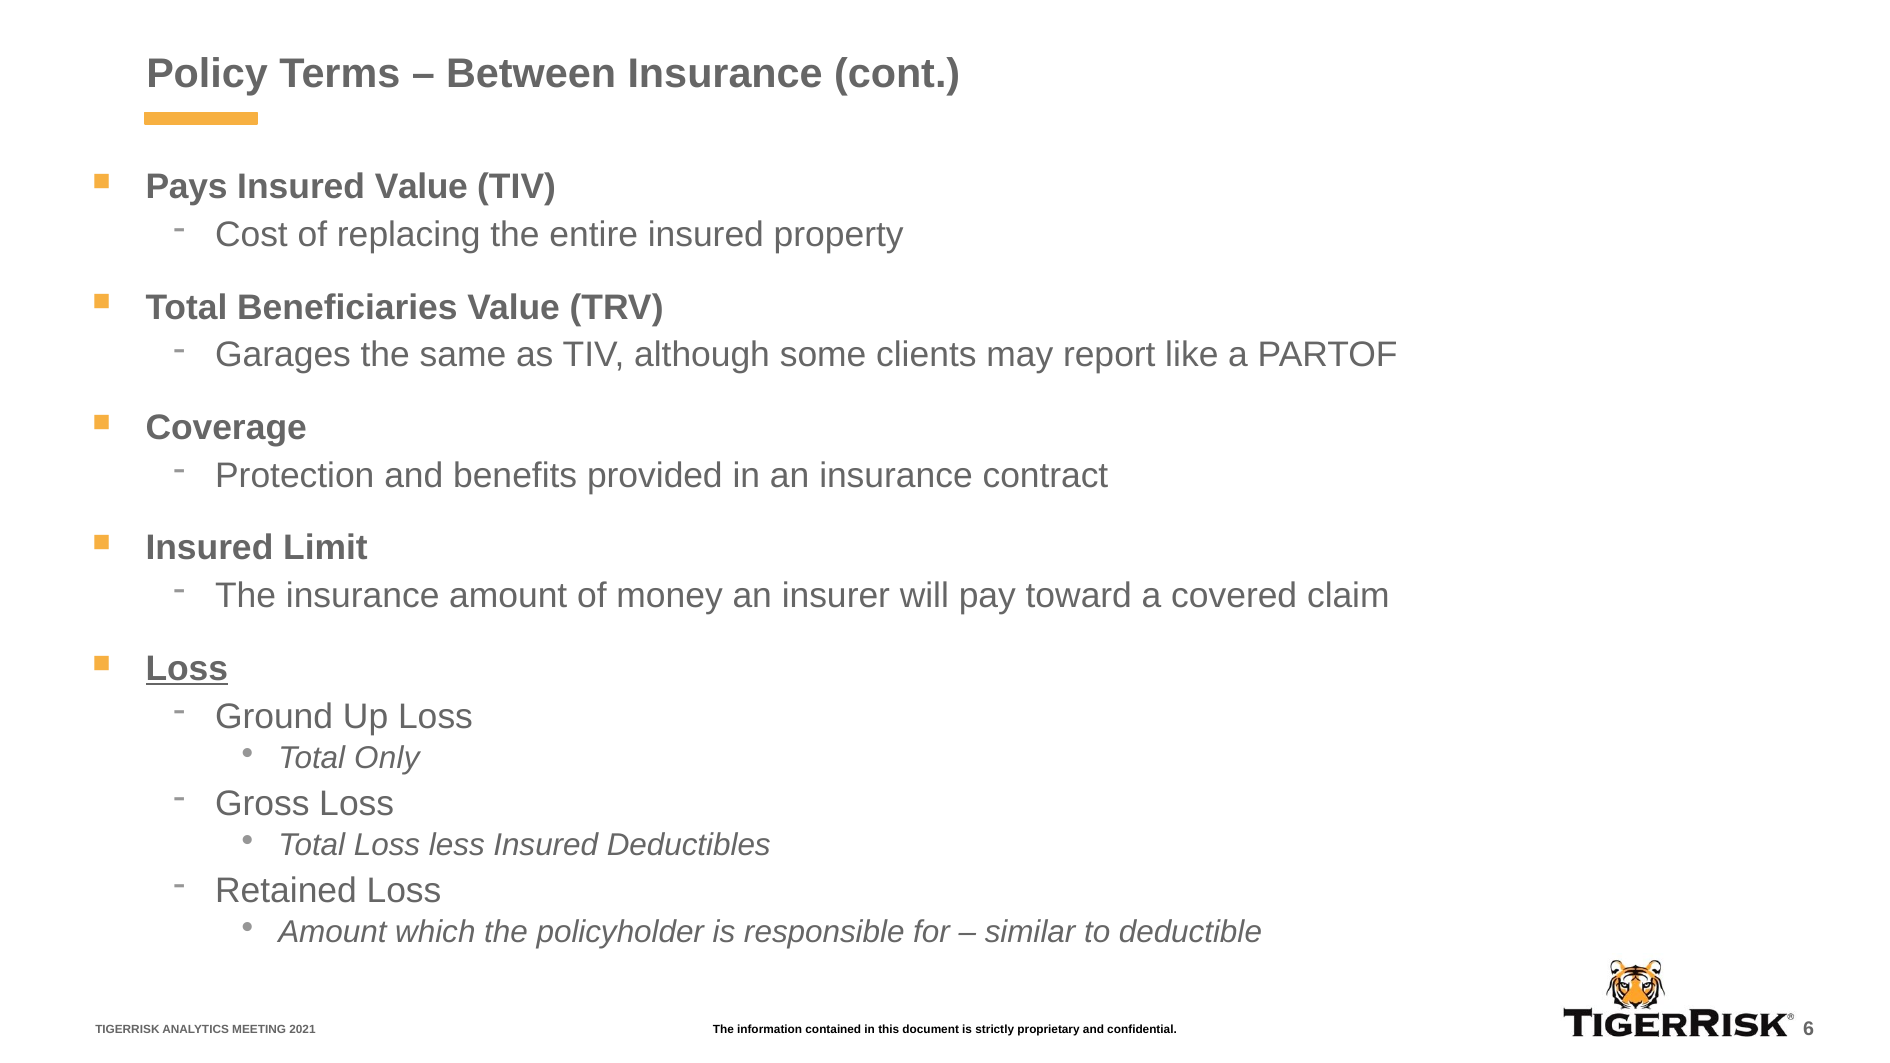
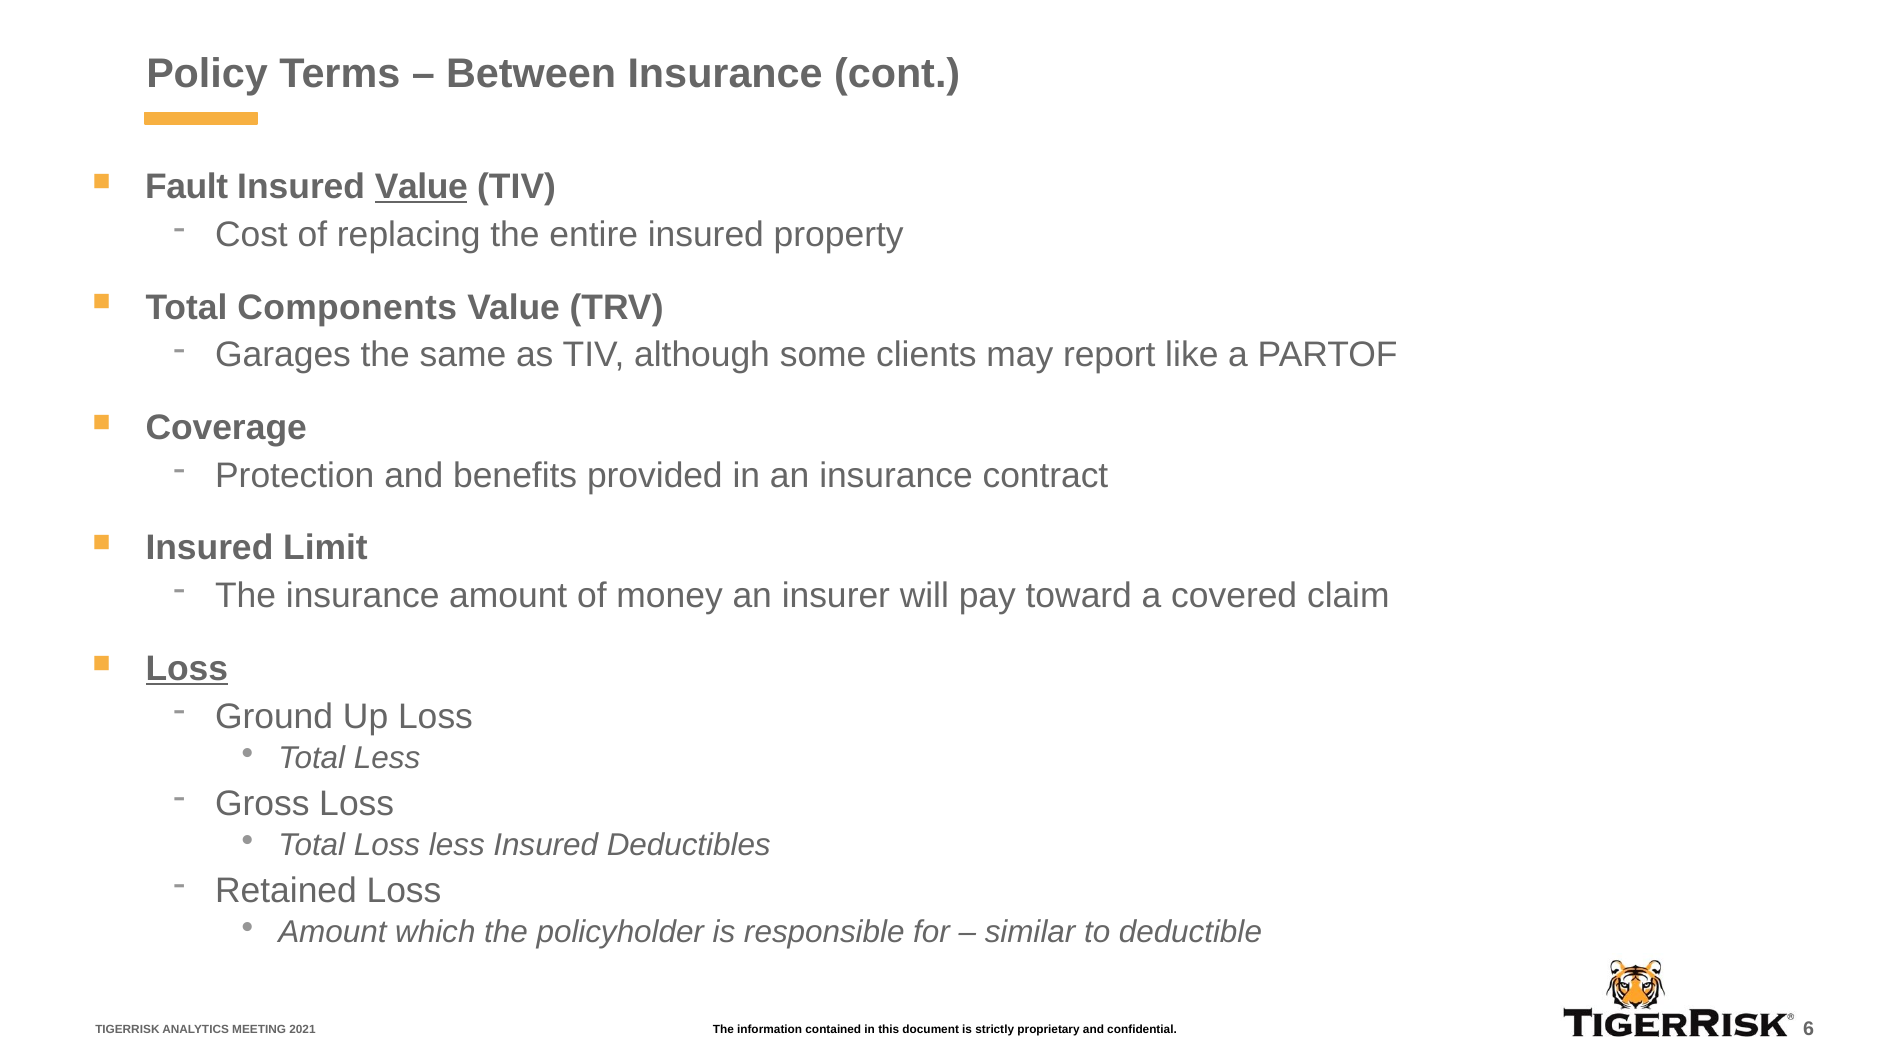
Pays: Pays -> Fault
Value at (421, 187) underline: none -> present
Beneficiaries: Beneficiaries -> Components
Total Only: Only -> Less
